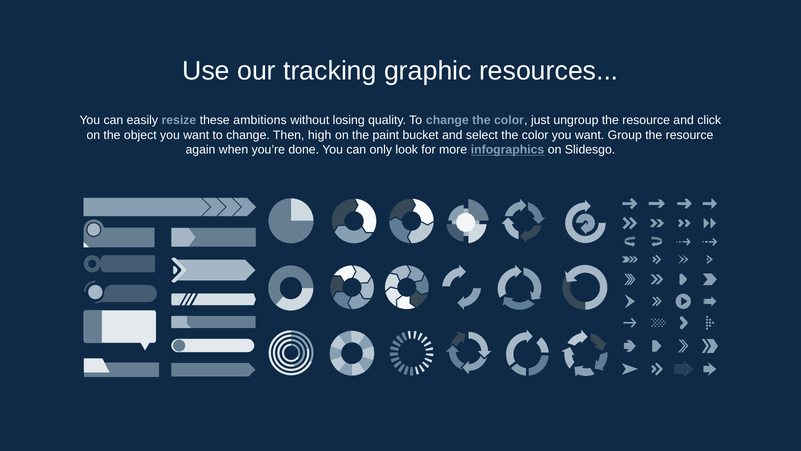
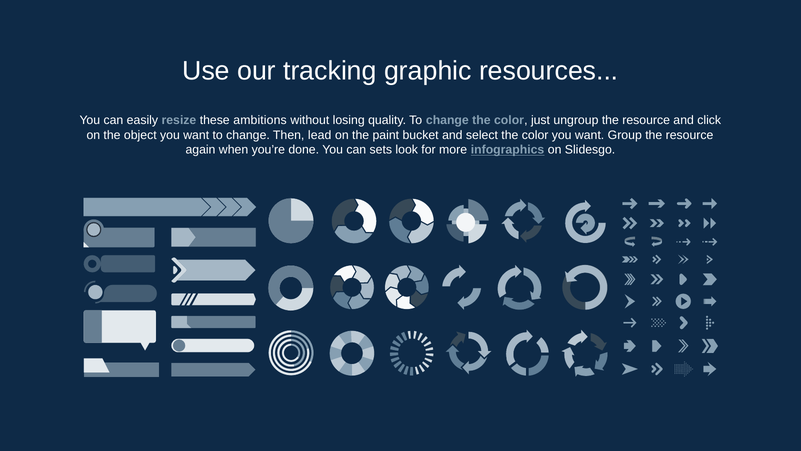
high: high -> lead
only: only -> sets
